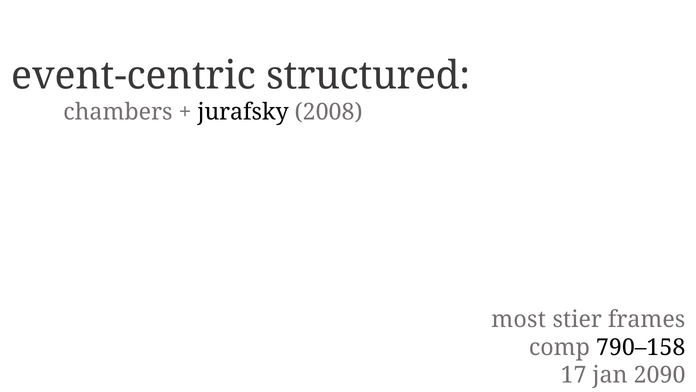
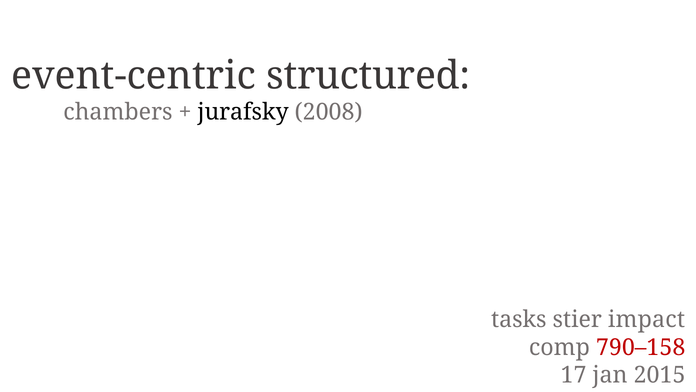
most: most -> tasks
frames: frames -> impact
790–158 colour: black -> red
2090: 2090 -> 2015
